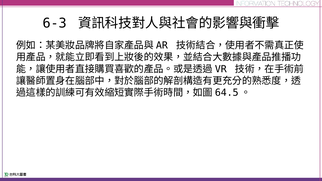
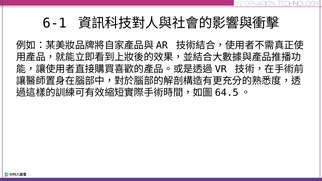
6-3: 6-3 -> 6-1
